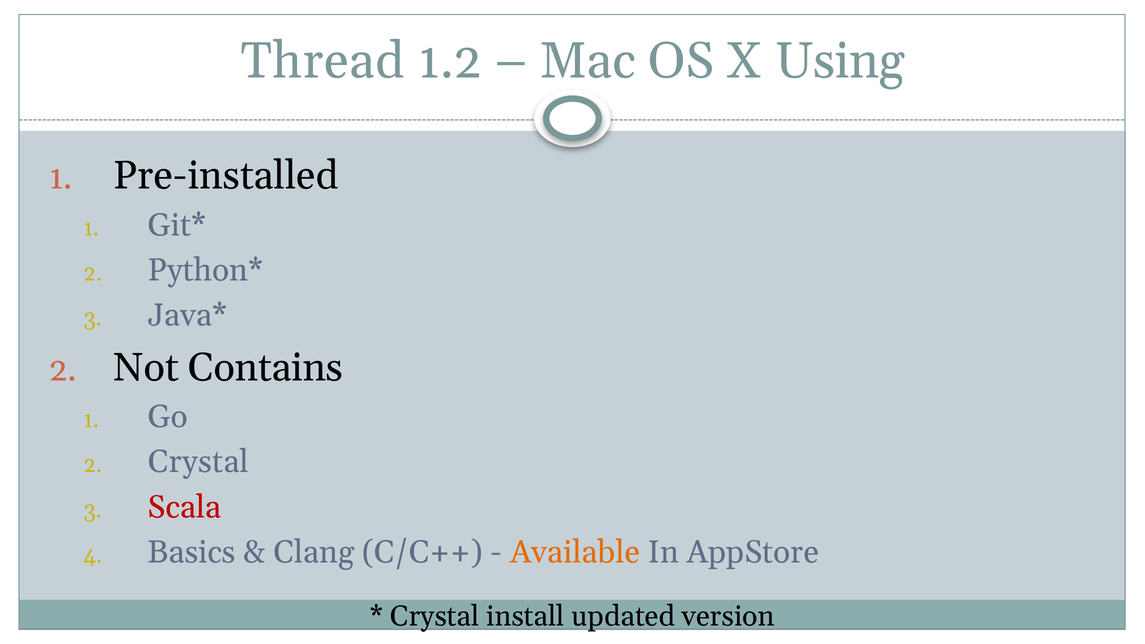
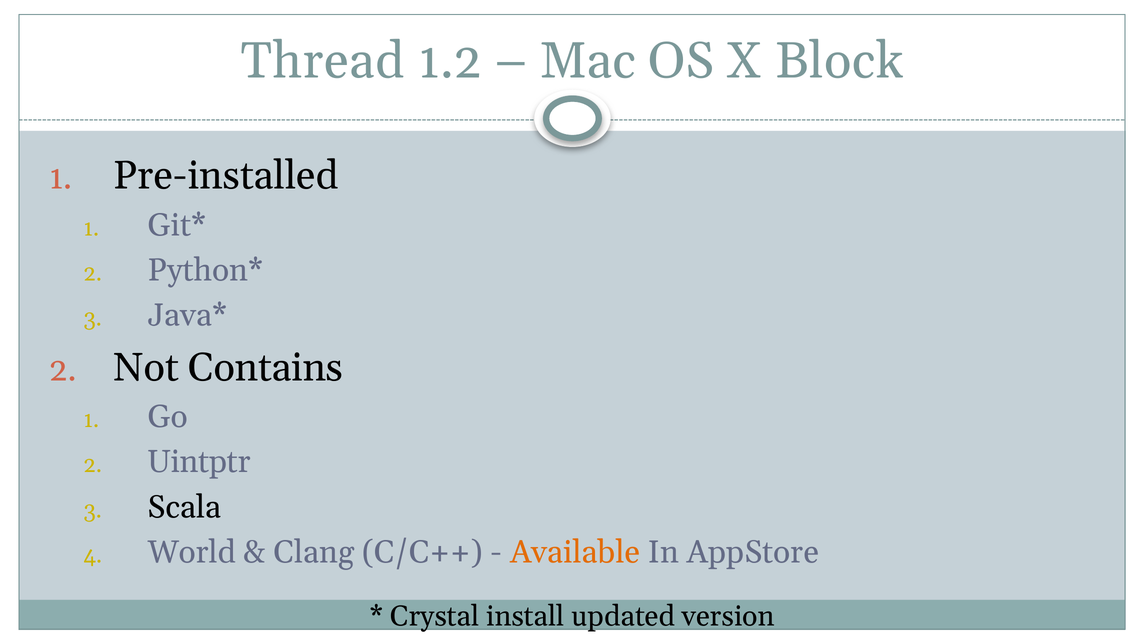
Using: Using -> Block
Crystal at (199, 462): Crystal -> Uintptr
Scala colour: red -> black
Basics: Basics -> World
